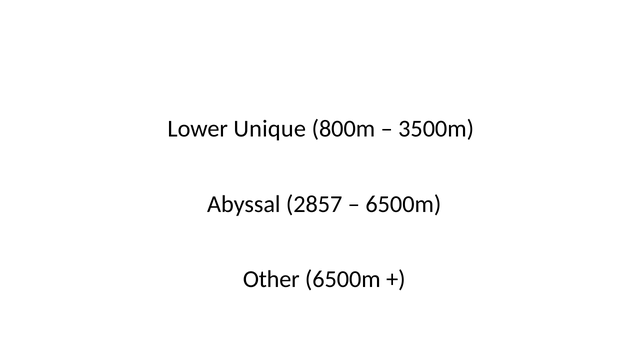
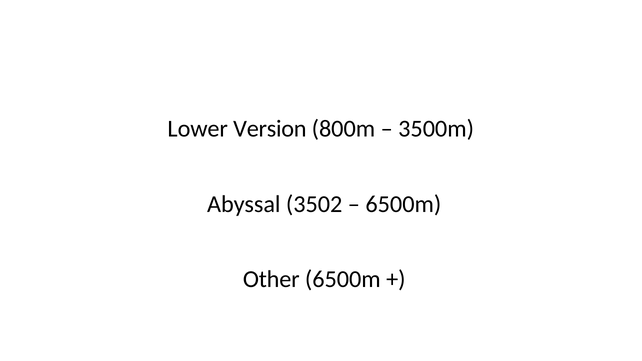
Unique: Unique -> Version
2857: 2857 -> 3502
